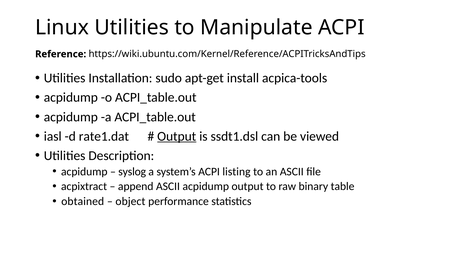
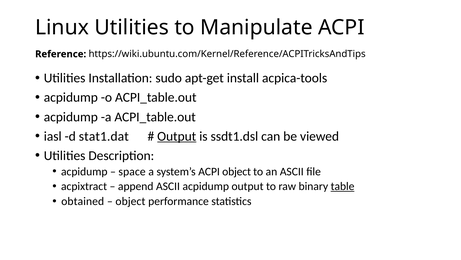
rate1.dat: rate1.dat -> stat1.dat
syslog: syslog -> space
ACPI listing: listing -> object
table underline: none -> present
